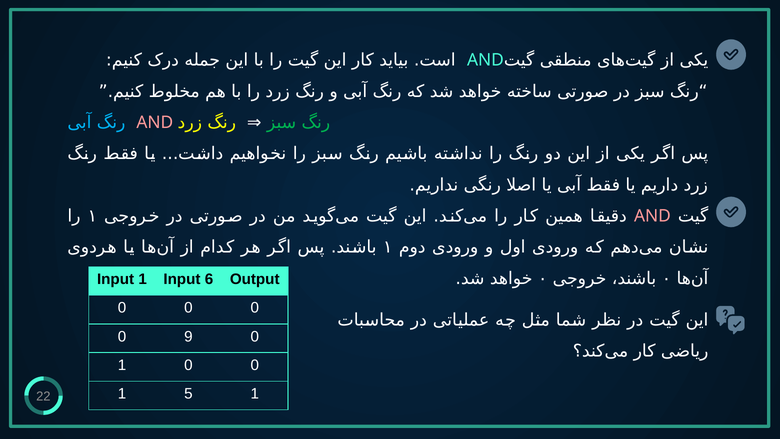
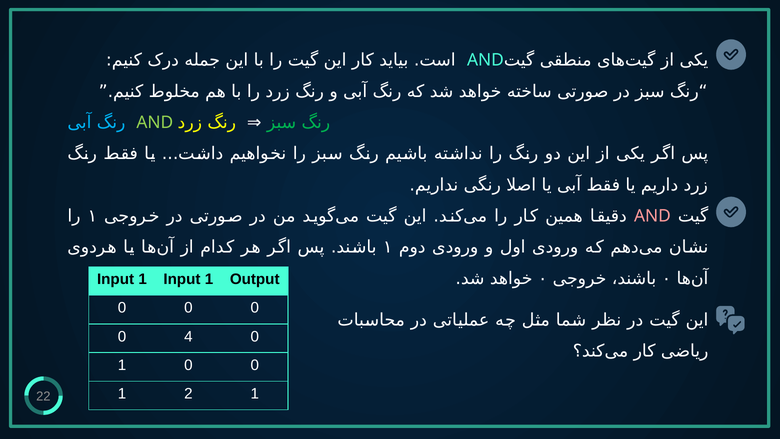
AND at (155, 122) colour: pink -> light green
1 Input 6: 6 -> 1
9: 9 -> 4
5: 5 -> 2
